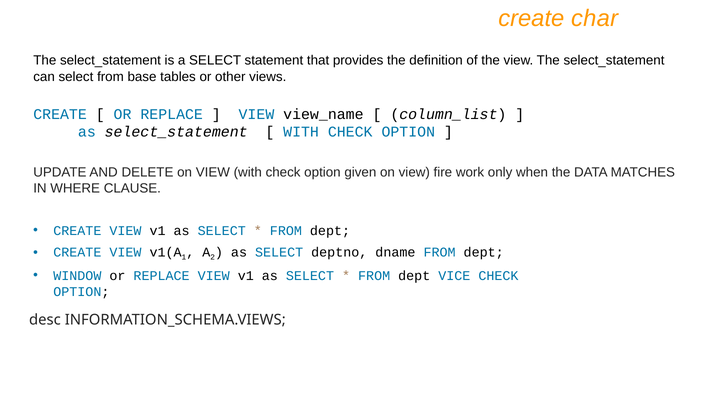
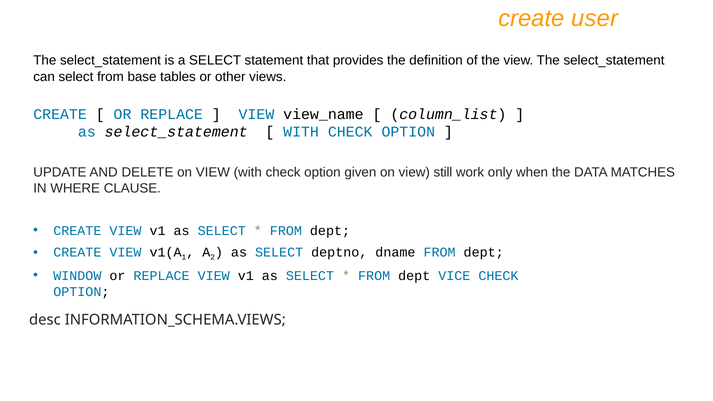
char: char -> user
fire: fire -> still
